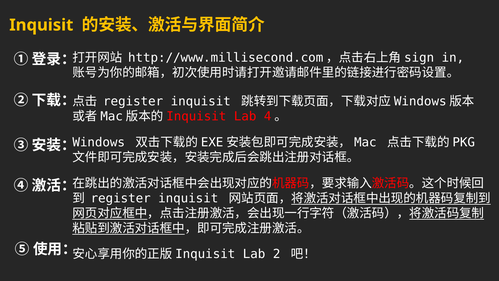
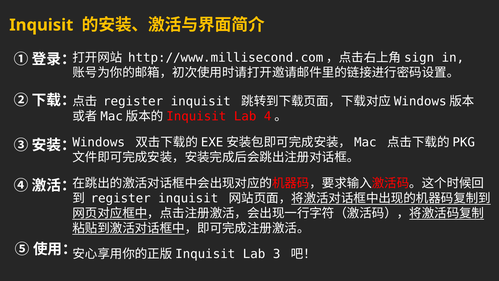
2: 2 -> 3
